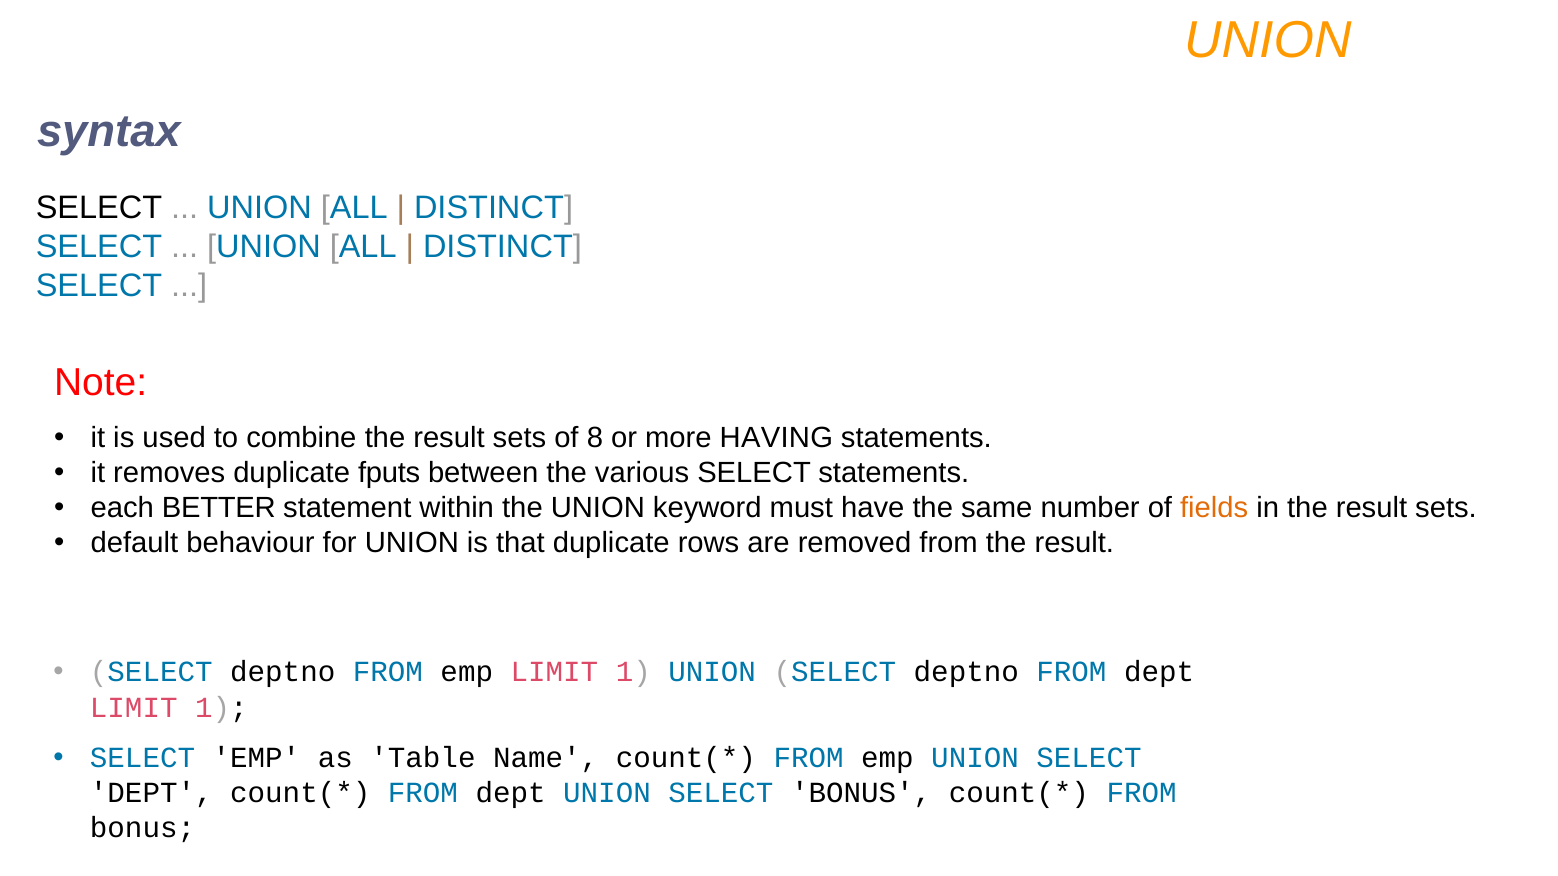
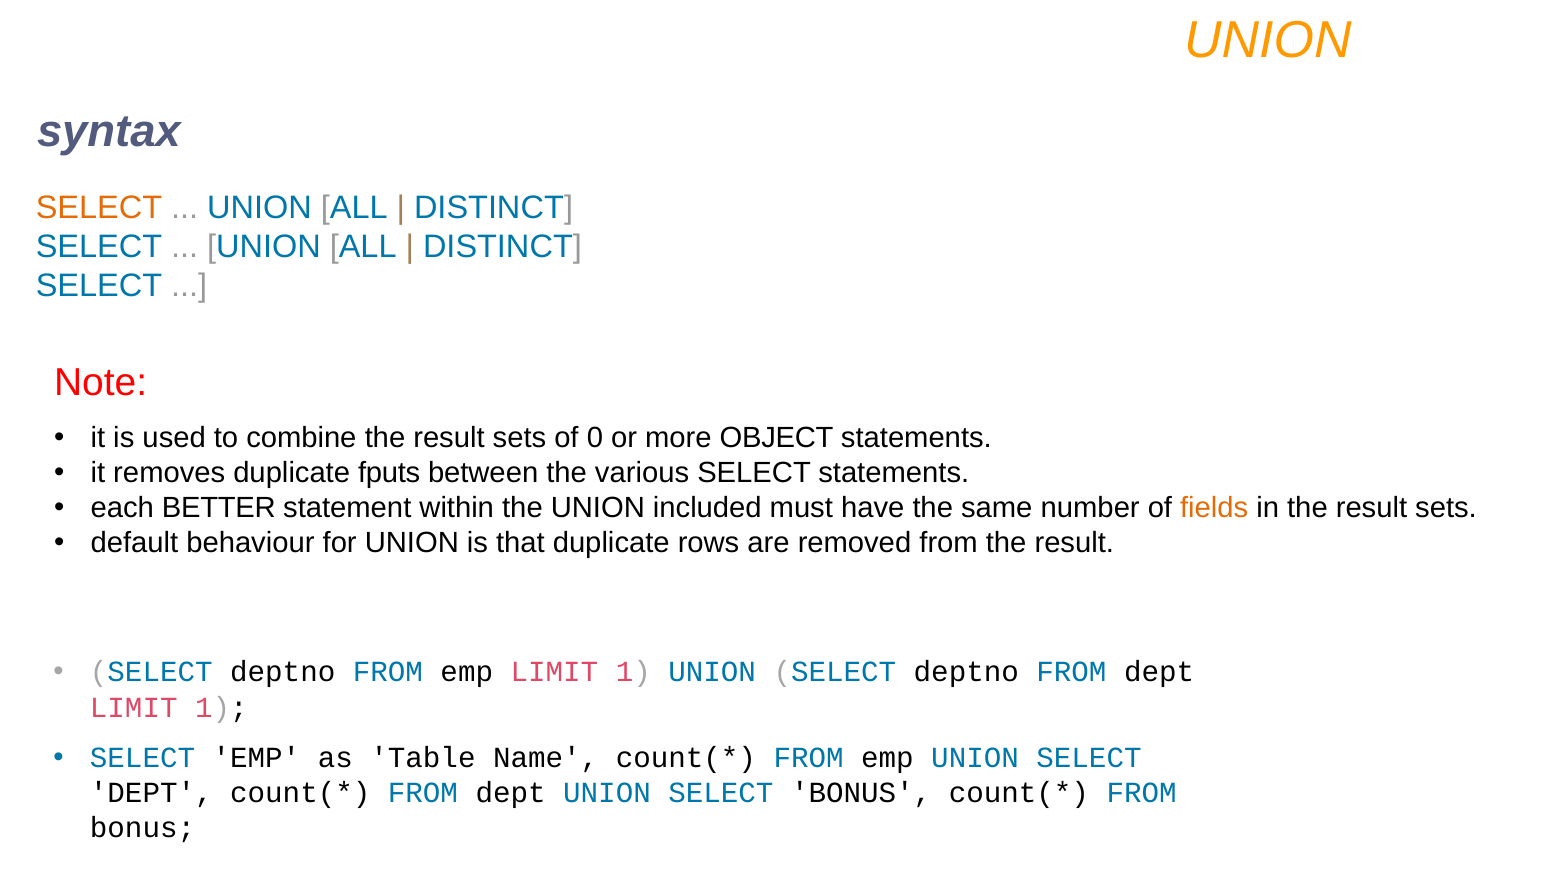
SELECT at (99, 208) colour: black -> orange
8: 8 -> 0
HAVING: HAVING -> OBJECT
keyword: keyword -> included
